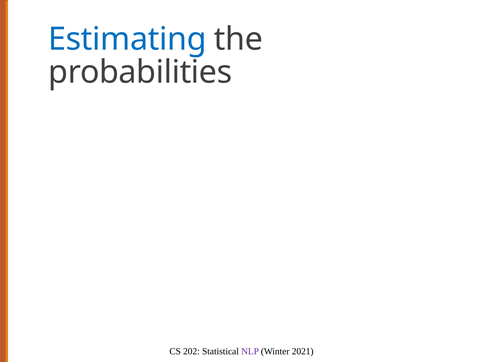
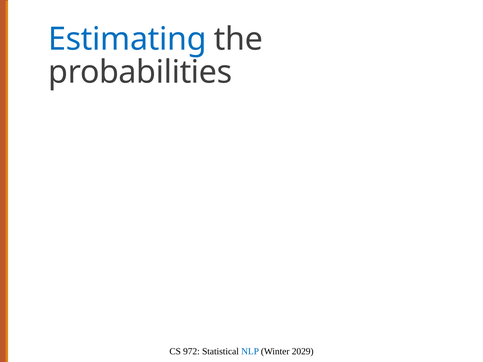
202: 202 -> 972
NLP colour: purple -> blue
2021: 2021 -> 2029
